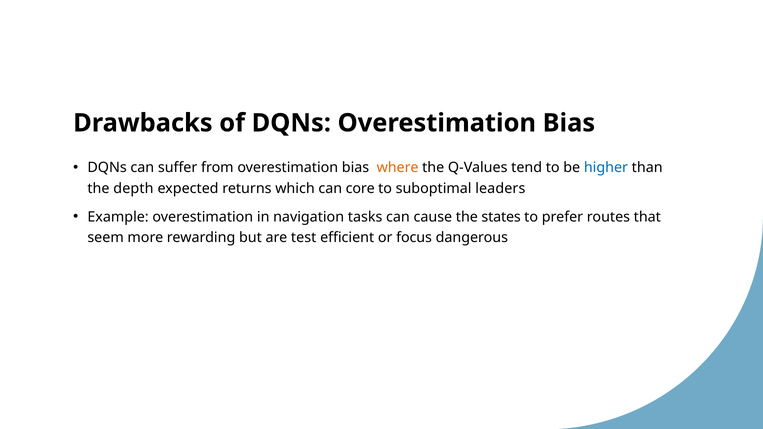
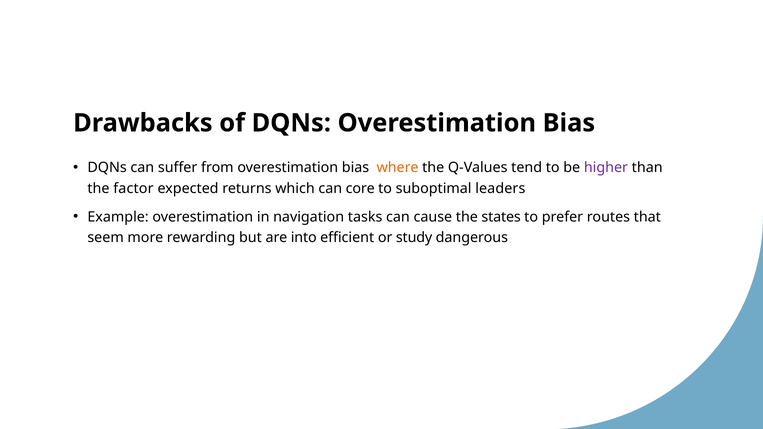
higher colour: blue -> purple
depth: depth -> factor
test: test -> into
focus: focus -> study
